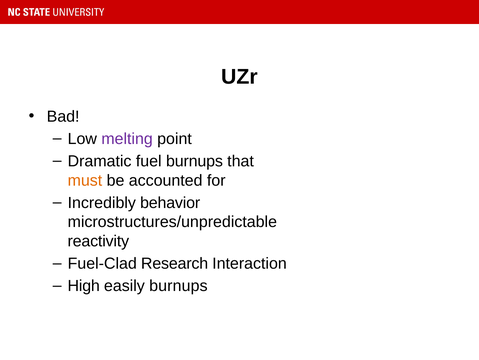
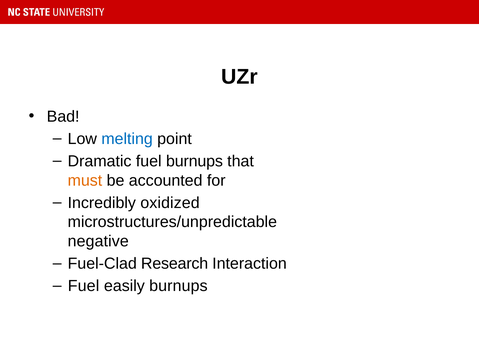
melting colour: purple -> blue
behavior: behavior -> oxidized
reactivity: reactivity -> negative
High at (84, 285): High -> Fuel
